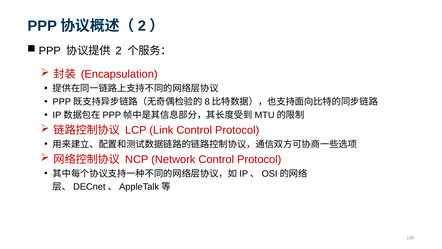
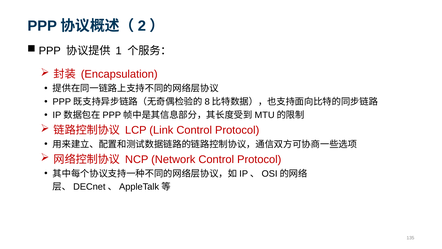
2 at (119, 51): 2 -> 1
